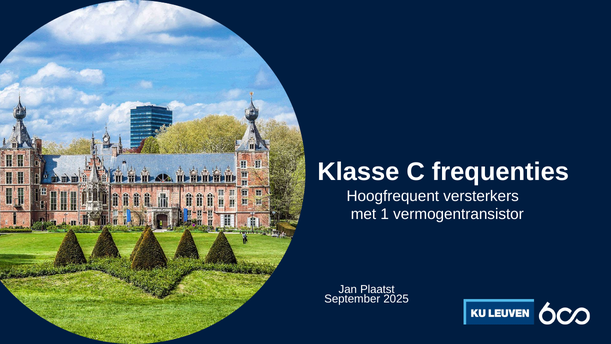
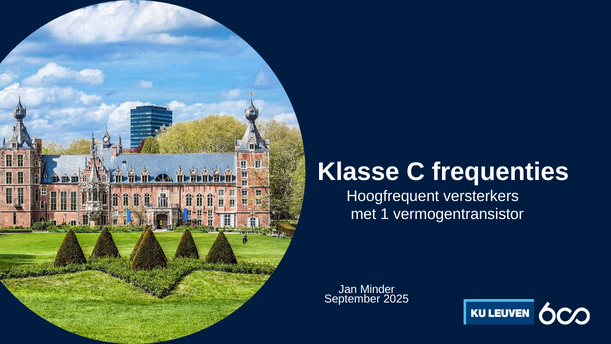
Plaatst: Plaatst -> Minder
